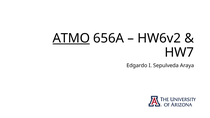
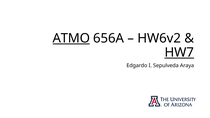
HW7 underline: none -> present
